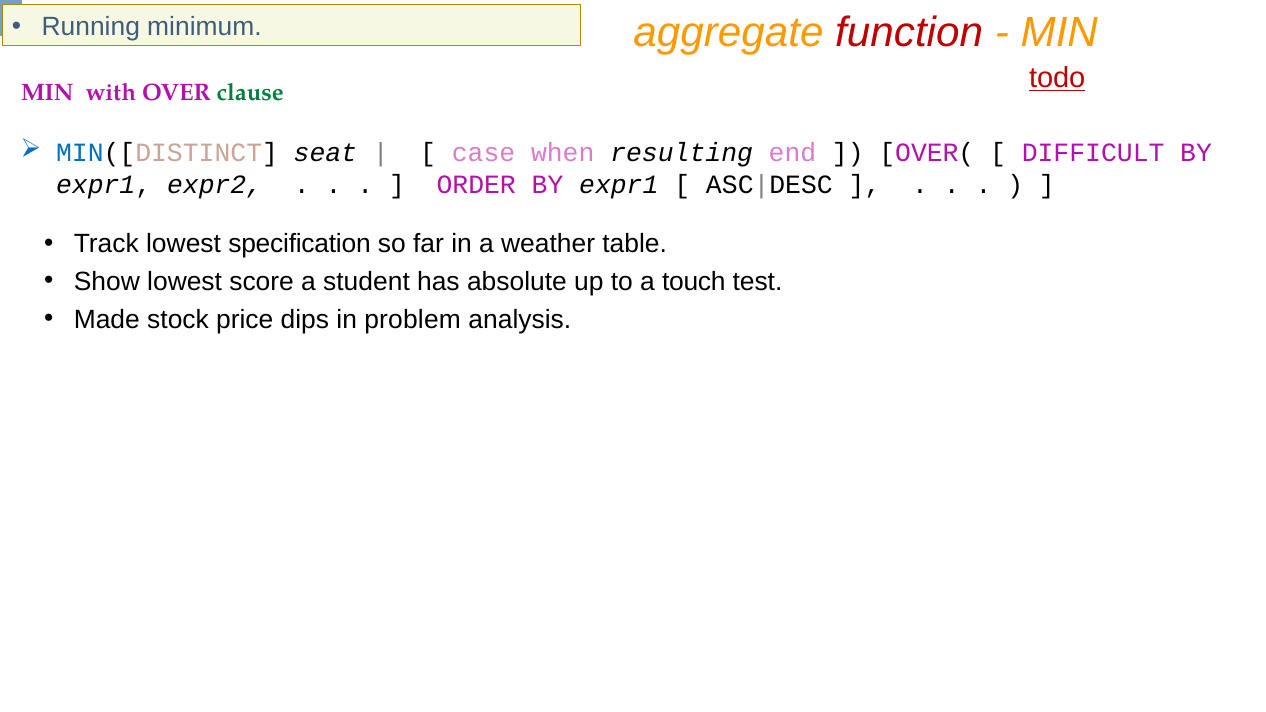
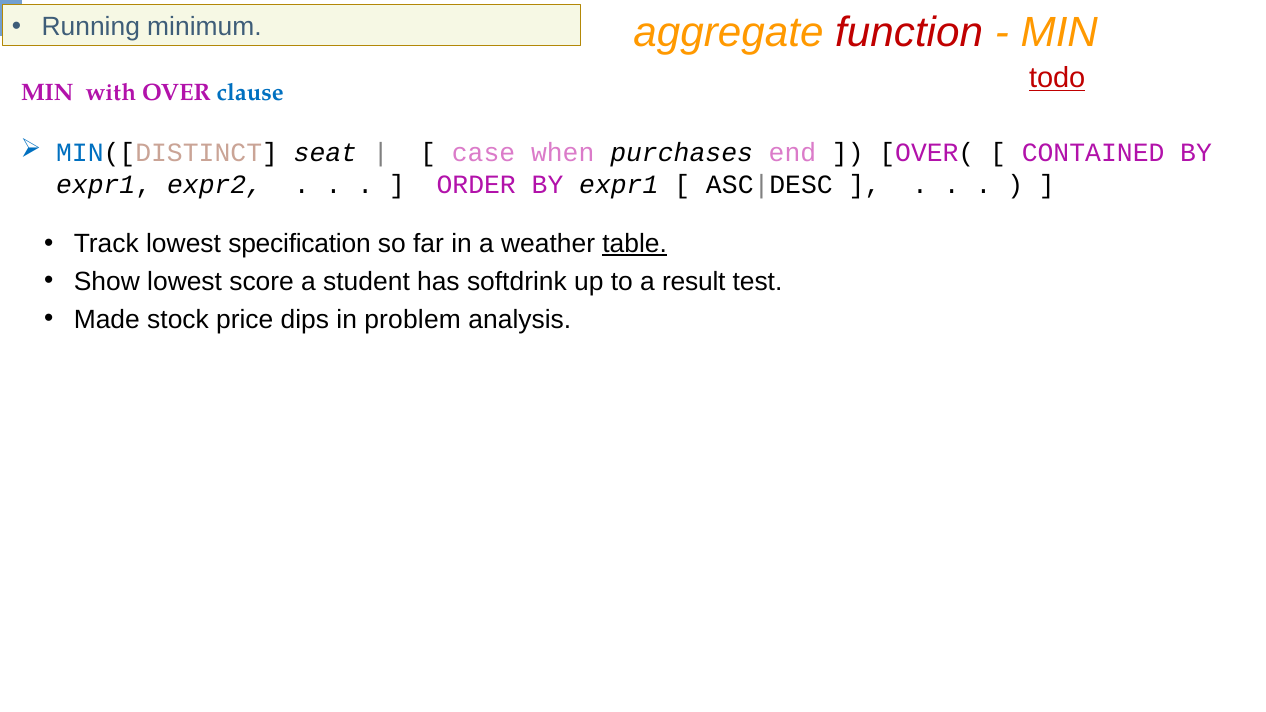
clause colour: green -> blue
resulting: resulting -> purchases
DIFFICULT: DIFFICULT -> CONTAINED
table underline: none -> present
absolute: absolute -> softdrink
touch: touch -> result
